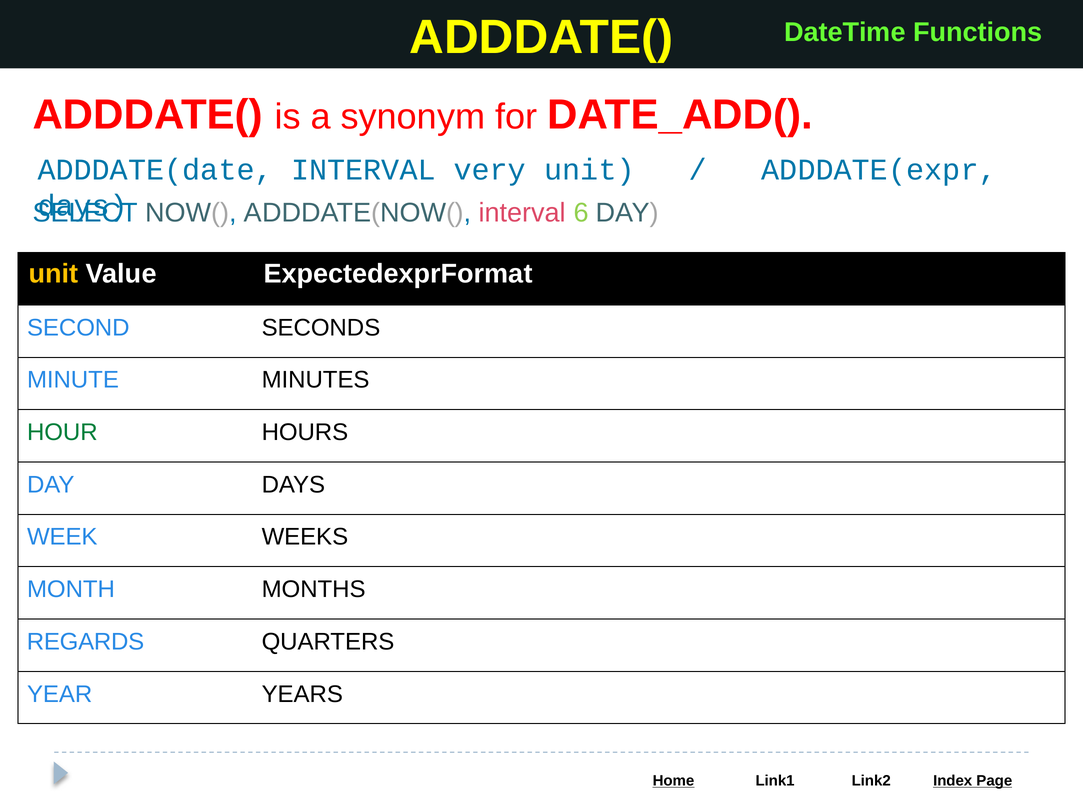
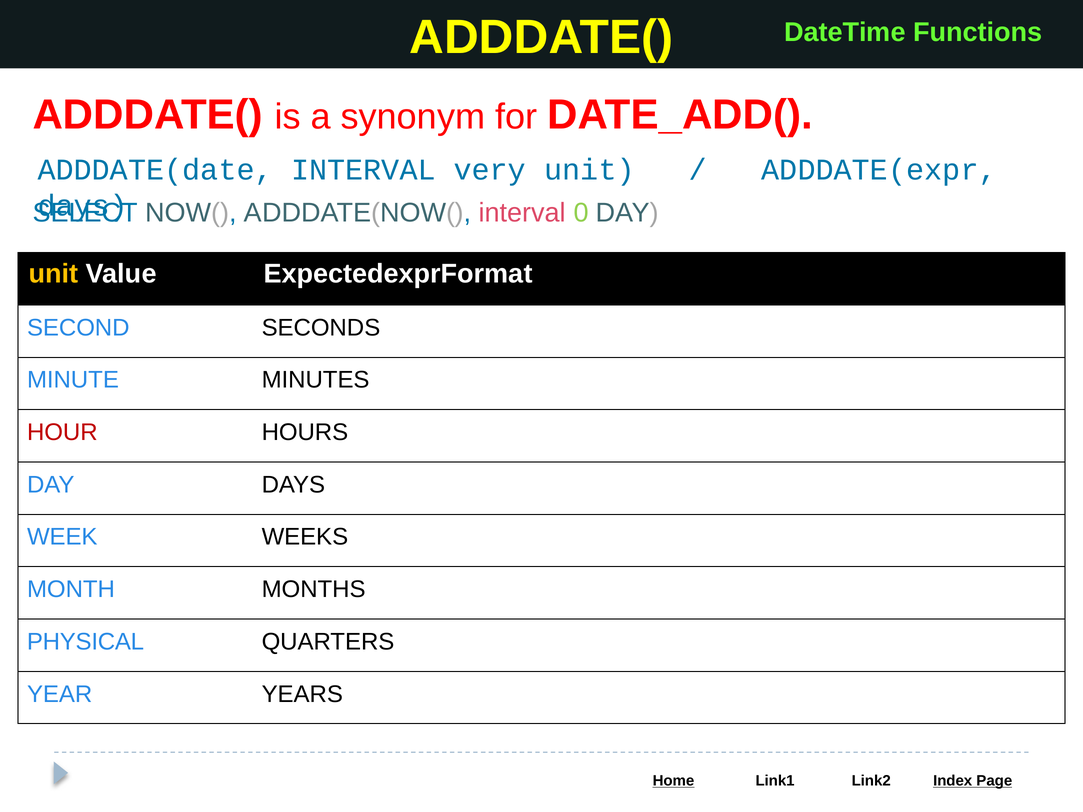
6: 6 -> 0
HOUR colour: green -> red
REGARDS: REGARDS -> PHYSICAL
